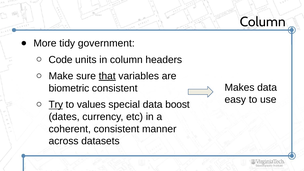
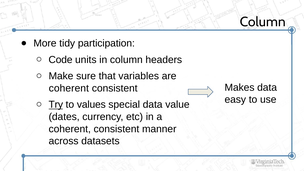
government: government -> participation
that underline: present -> none
biometric at (69, 88): biometric -> coherent
boost: boost -> value
